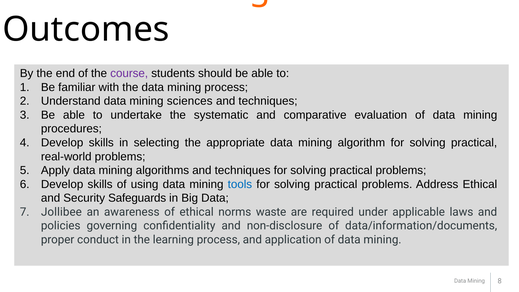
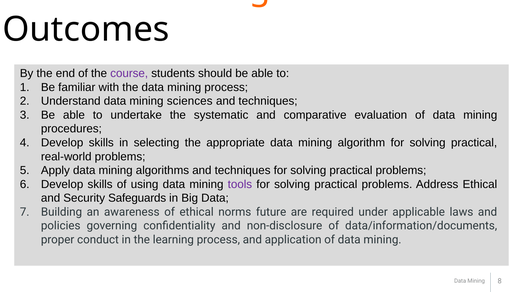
tools colour: blue -> purple
Jollibee: Jollibee -> Building
waste: waste -> future
